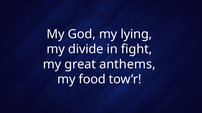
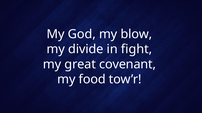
lying: lying -> blow
anthems: anthems -> covenant
